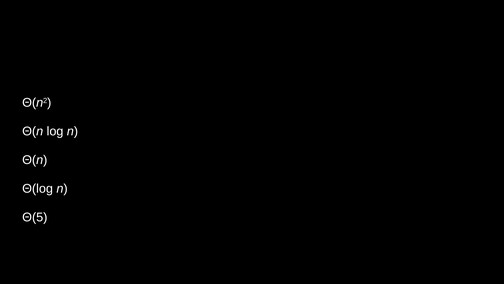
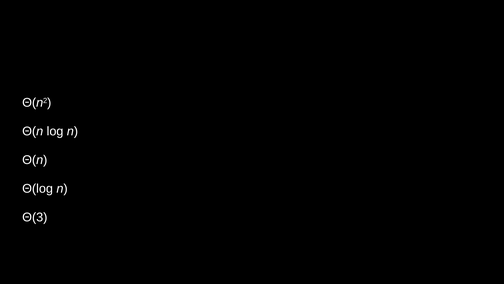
Θ(5: Θ(5 -> Θ(3
